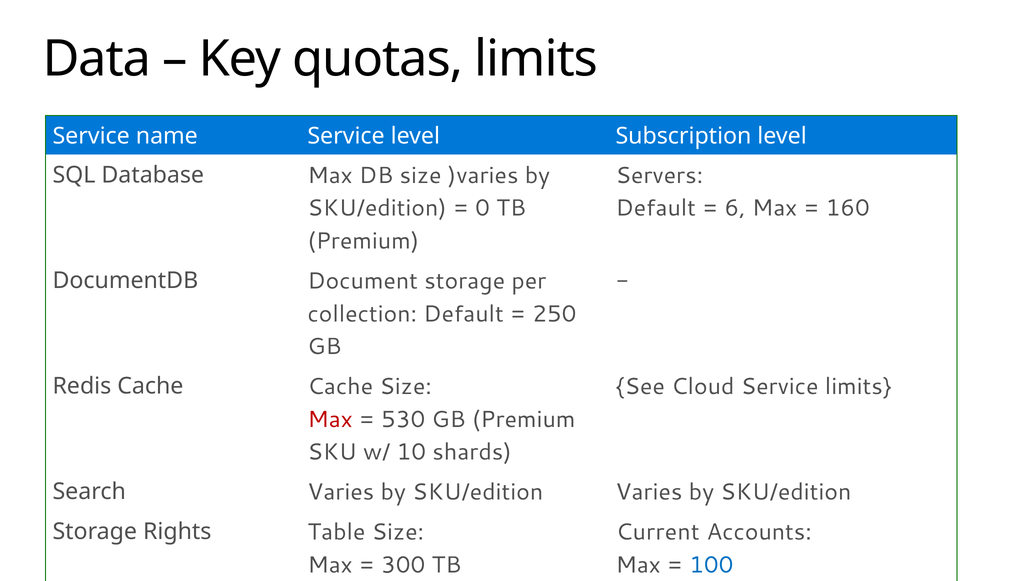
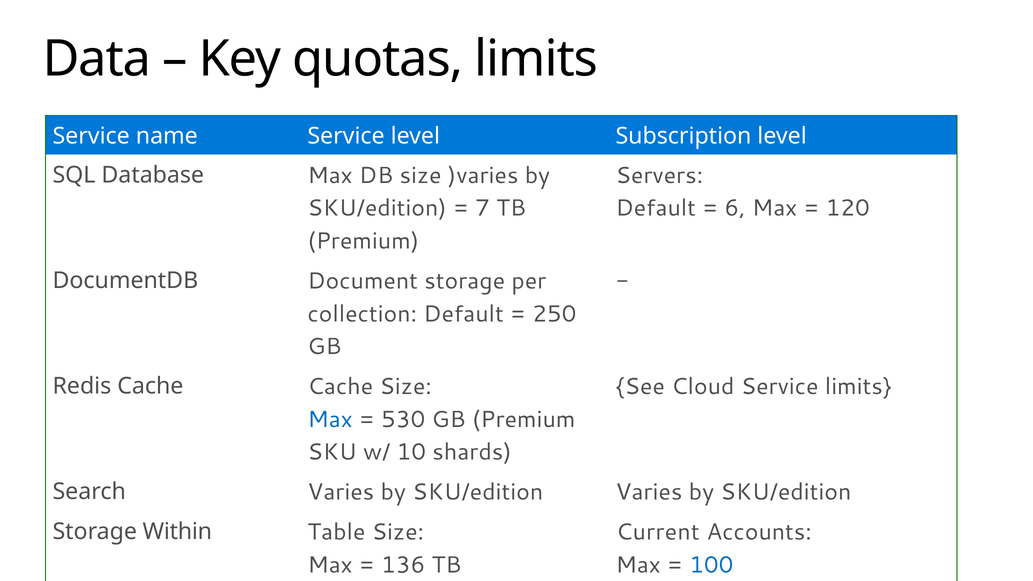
0: 0 -> 7
160: 160 -> 120
Max at (330, 419) colour: red -> blue
Rights: Rights -> Within
300: 300 -> 136
